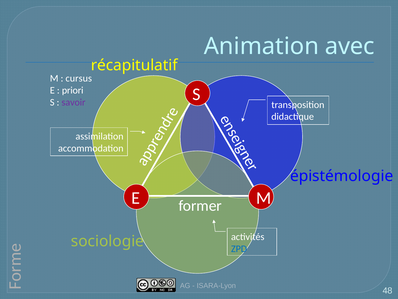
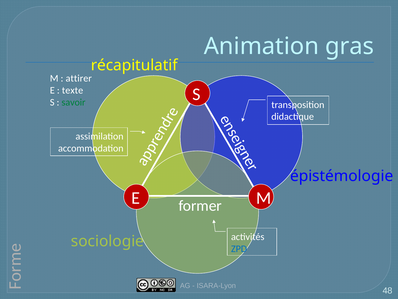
avec: avec -> gras
cursus: cursus -> attirer
priori: priori -> texte
savoir colour: purple -> green
